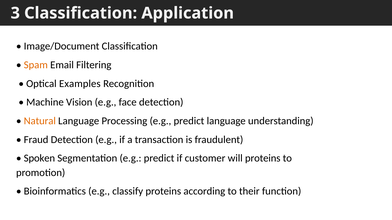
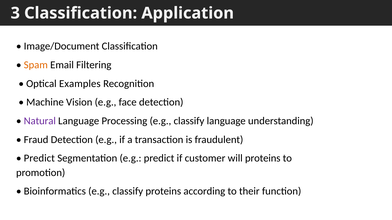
Natural colour: orange -> purple
Processing e.g predict: predict -> classify
Spoken at (39, 159): Spoken -> Predict
